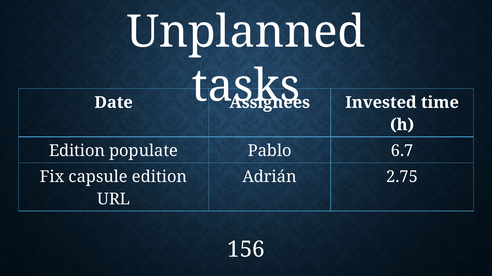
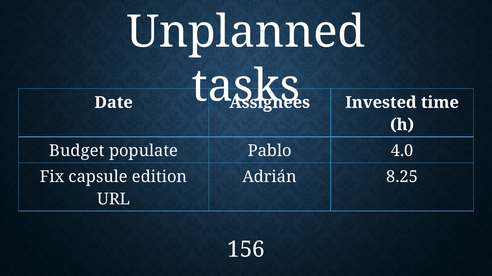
Edition at (77, 151): Edition -> Budget
6.7: 6.7 -> 4.0
2.75: 2.75 -> 8.25
